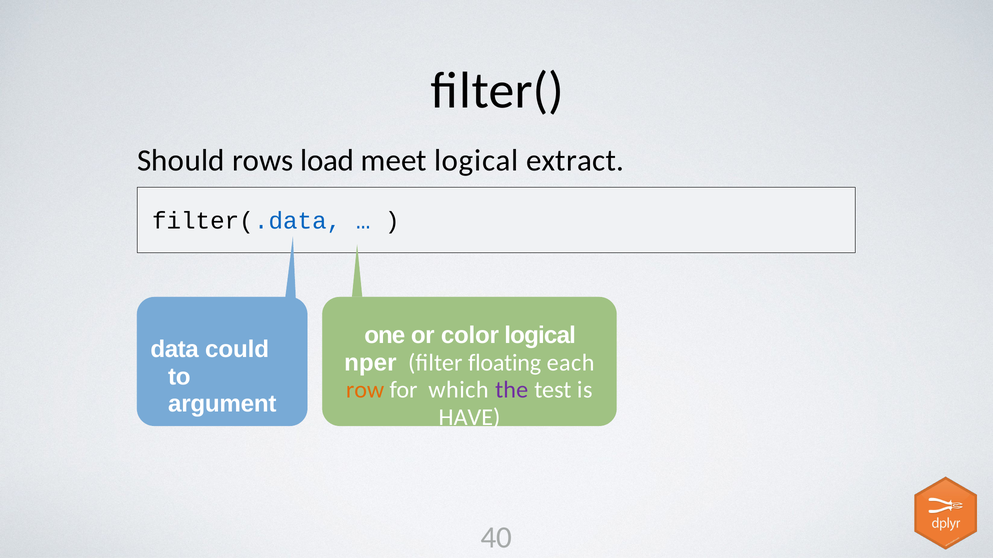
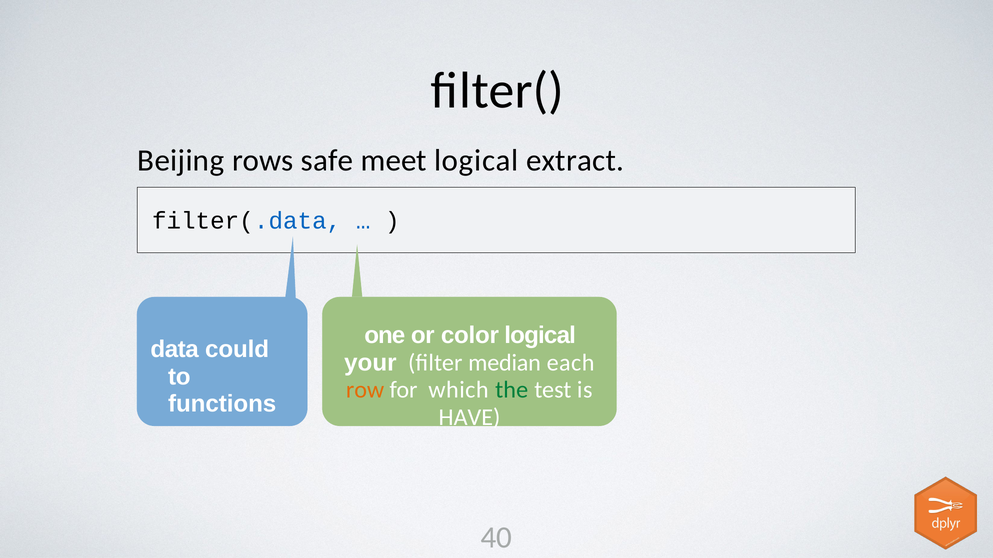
Should: Should -> Beijing
load: load -> safe
nper: nper -> your
floating: floating -> median
the colour: purple -> green
argument: argument -> functions
